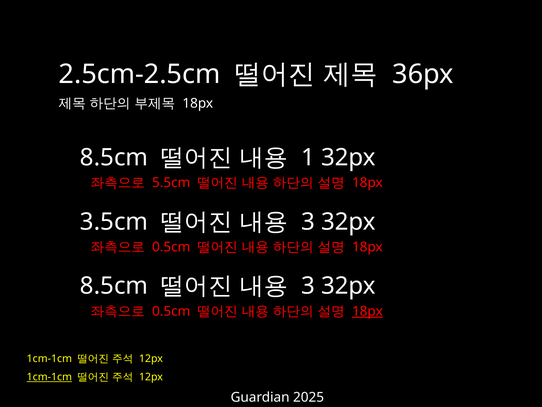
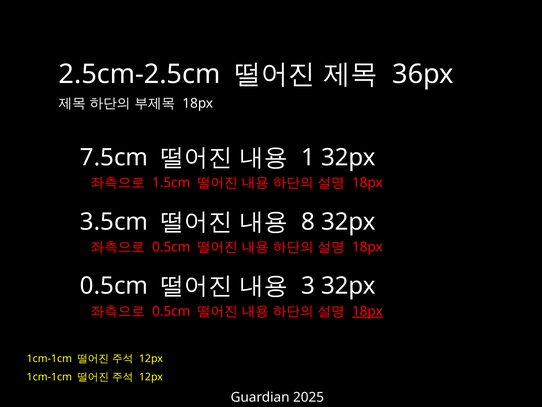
8.5cm at (114, 158): 8.5cm -> 7.5cm
5.5cm: 5.5cm -> 1.5cm
3 at (308, 222): 3 -> 8
8.5cm at (114, 286): 8.5cm -> 0.5cm
1cm-1cm at (49, 377) underline: present -> none
